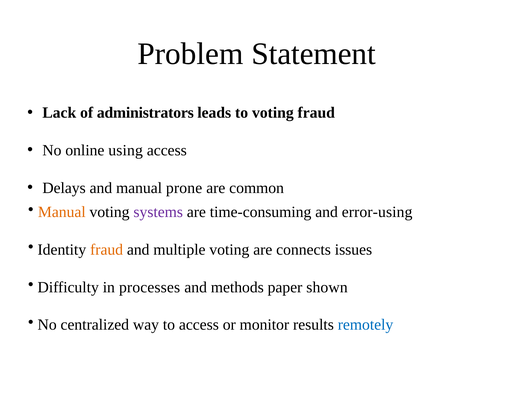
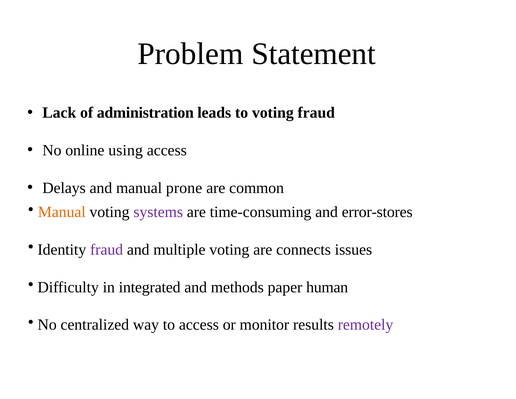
administrators: administrators -> administration
error-using: error-using -> error-stores
fraud at (107, 249) colour: orange -> purple
processes: processes -> integrated
shown: shown -> human
remotely colour: blue -> purple
